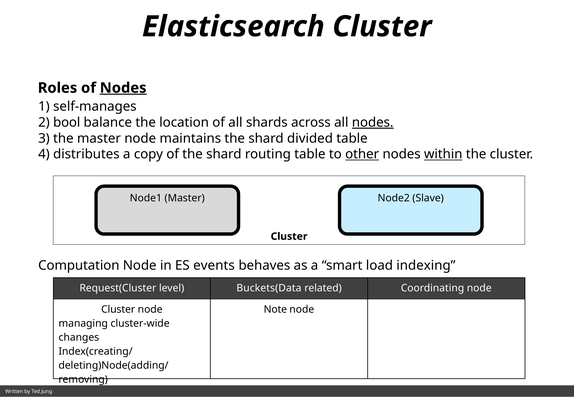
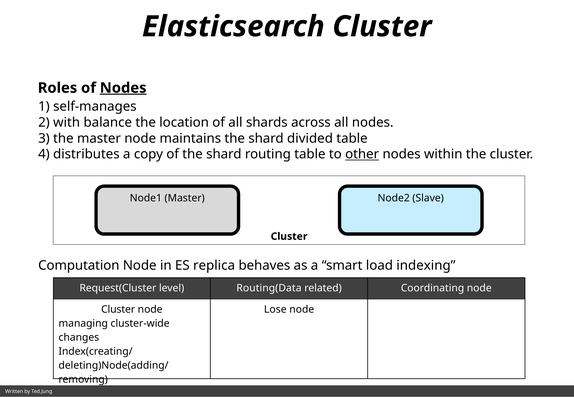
bool: bool -> with
nodes at (373, 123) underline: present -> none
within underline: present -> none
events: events -> replica
Buckets(Data: Buckets(Data -> Routing(Data
Note: Note -> Lose
